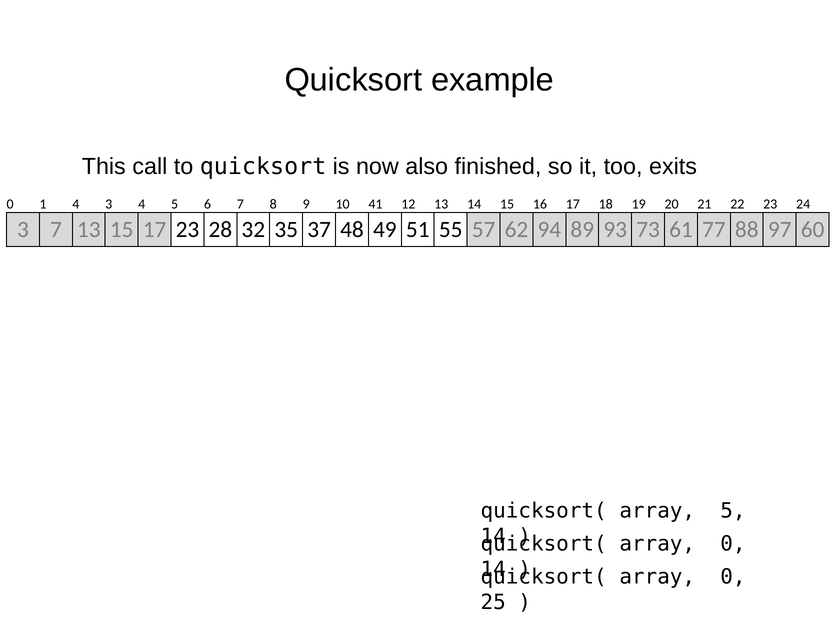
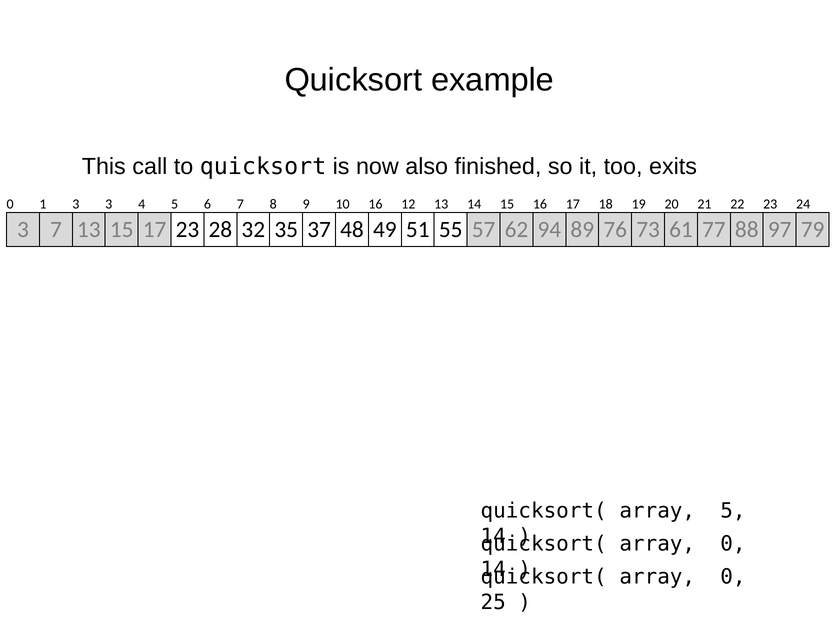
1 4: 4 -> 3
10 41: 41 -> 16
93: 93 -> 76
60: 60 -> 79
